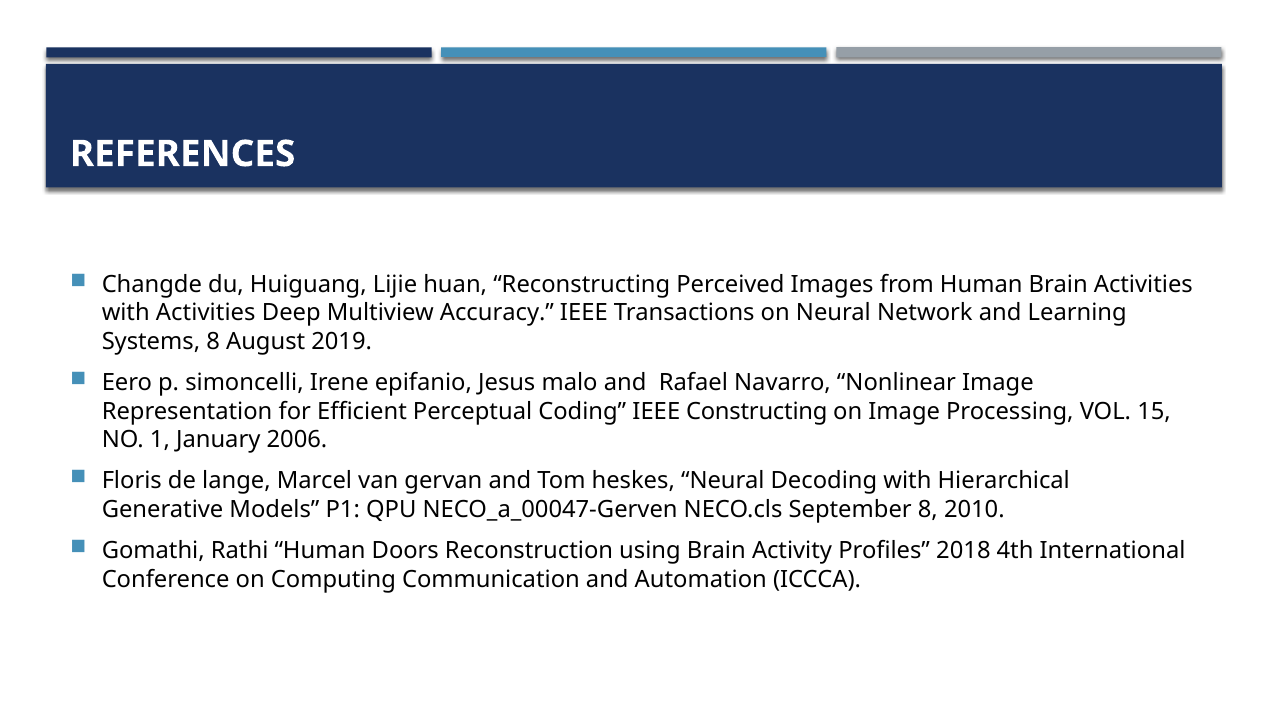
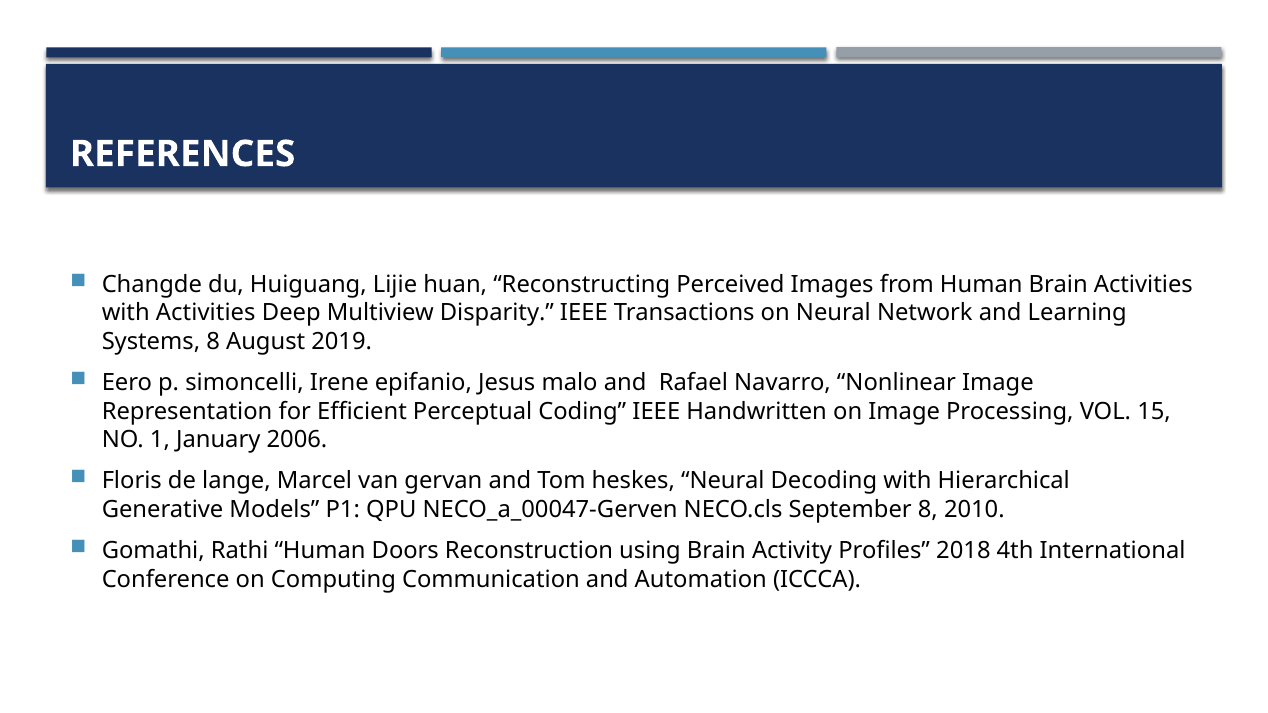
Accuracy: Accuracy -> Disparity
Constructing: Constructing -> Handwritten
